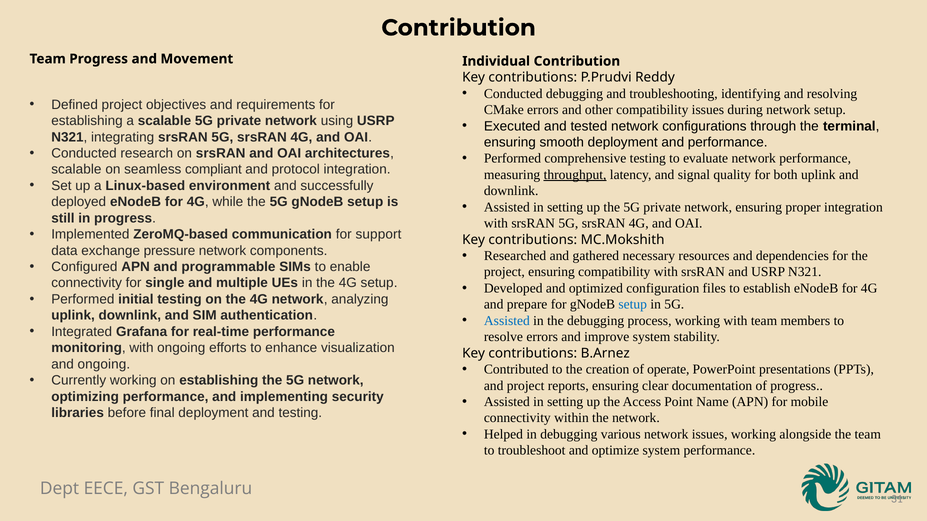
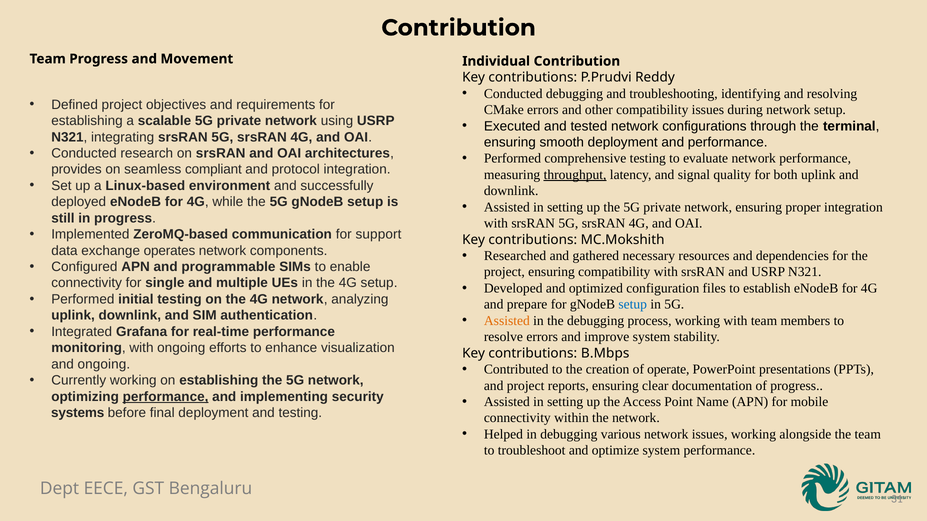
scalable at (76, 170): scalable -> provides
pressure: pressure -> operates
Assisted at (507, 321) colour: blue -> orange
B.Arnez: B.Arnez -> B.Mbps
performance at (166, 397) underline: none -> present
libraries: libraries -> systems
